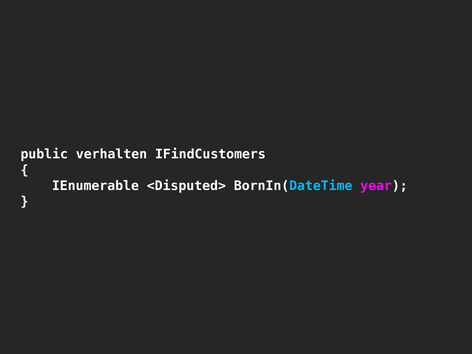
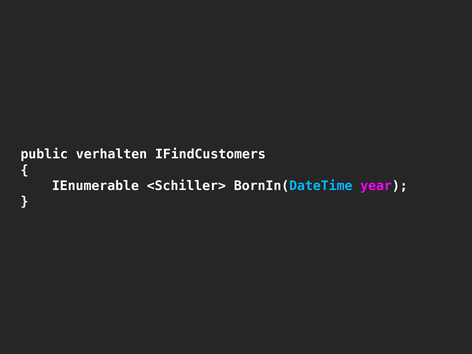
<Disputed>: <Disputed> -> <Schiller>
